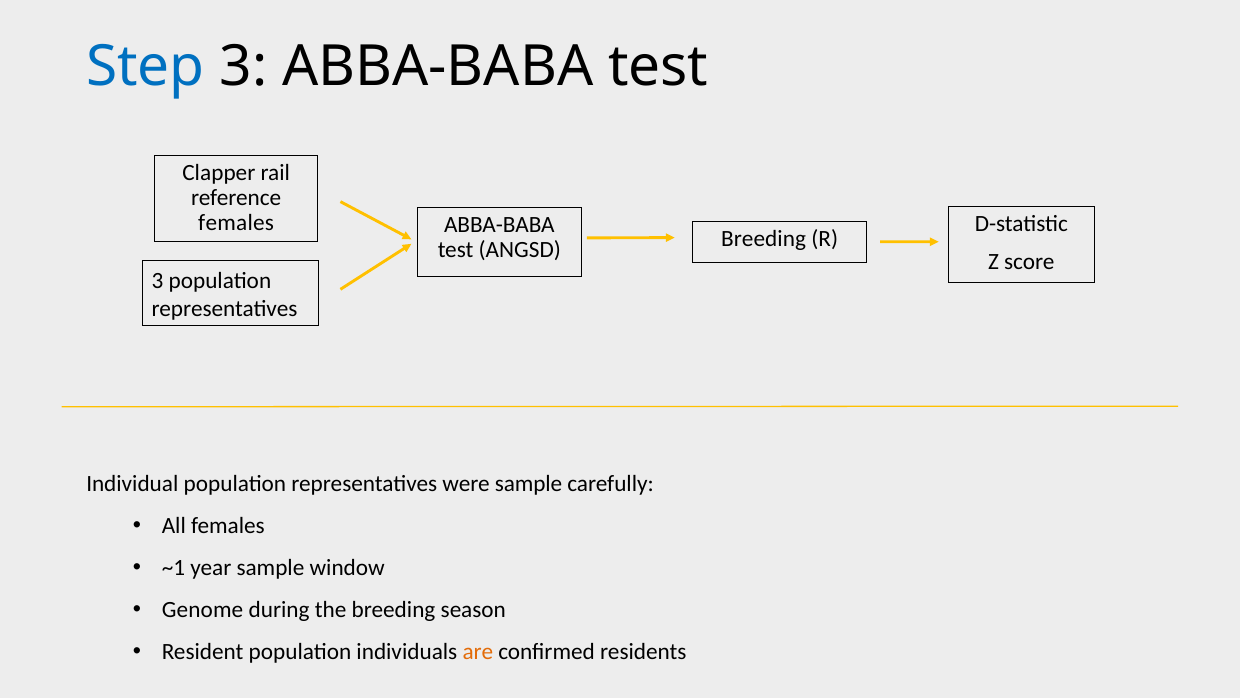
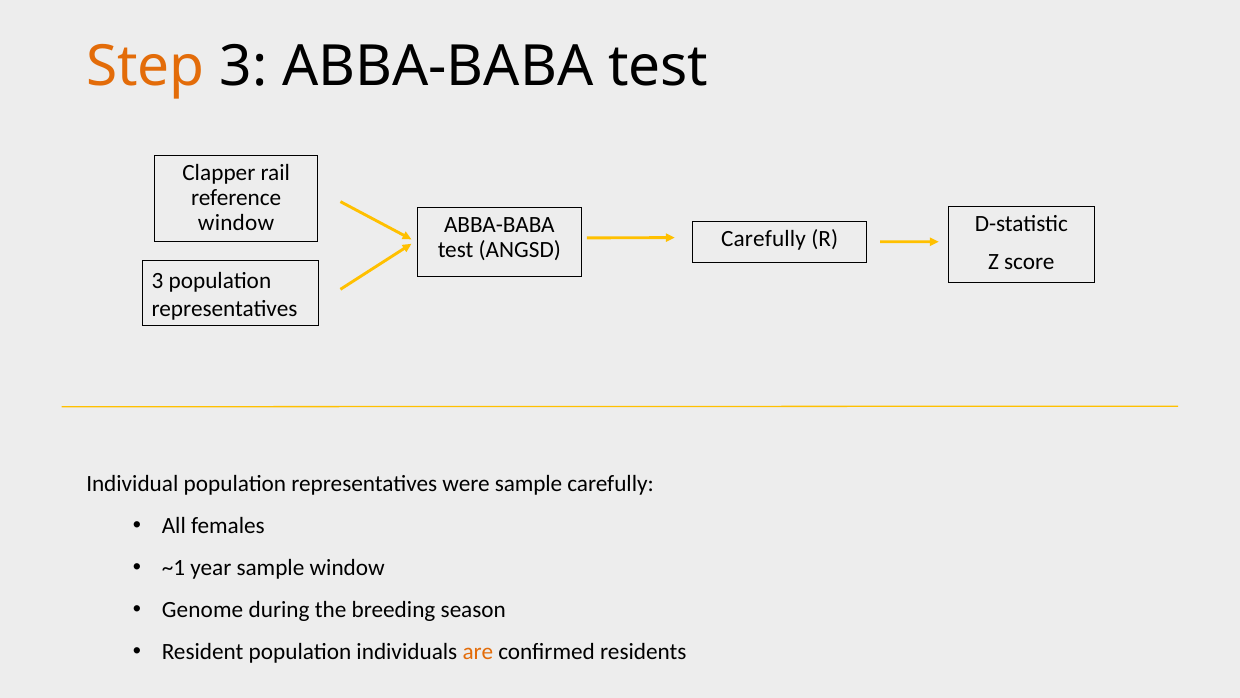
Step colour: blue -> orange
females at (236, 223): females -> window
ANGSD Breeding: Breeding -> Carefully
